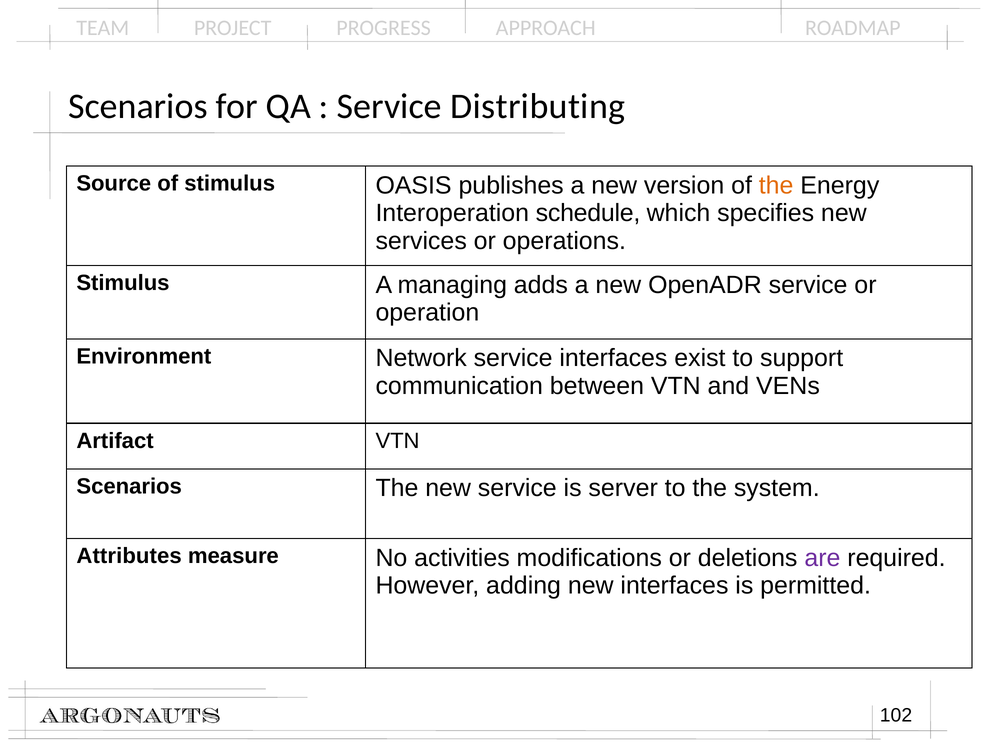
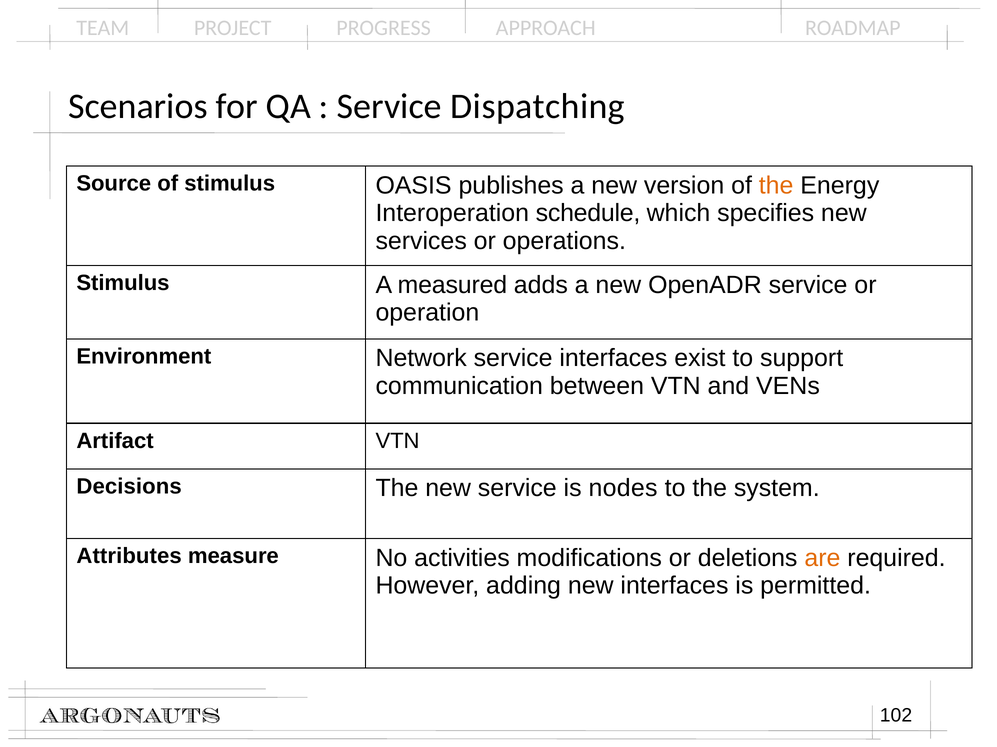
Distributing: Distributing -> Dispatching
managing: managing -> measured
Scenarios at (129, 487): Scenarios -> Decisions
server: server -> nodes
are colour: purple -> orange
